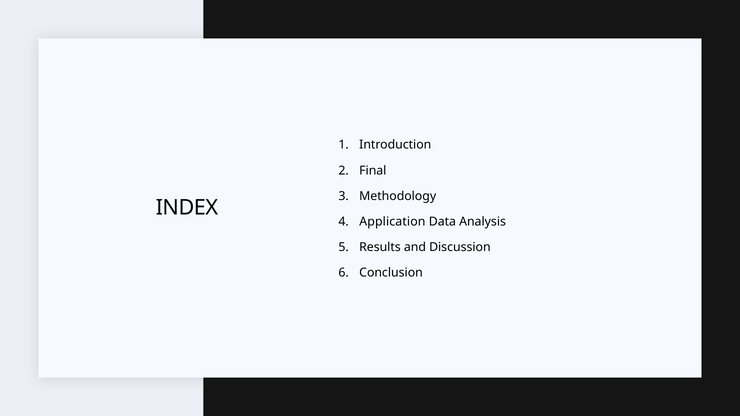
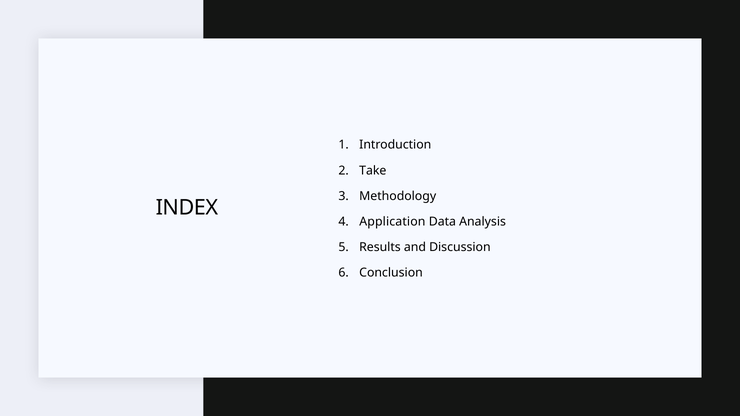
Final: Final -> Take
